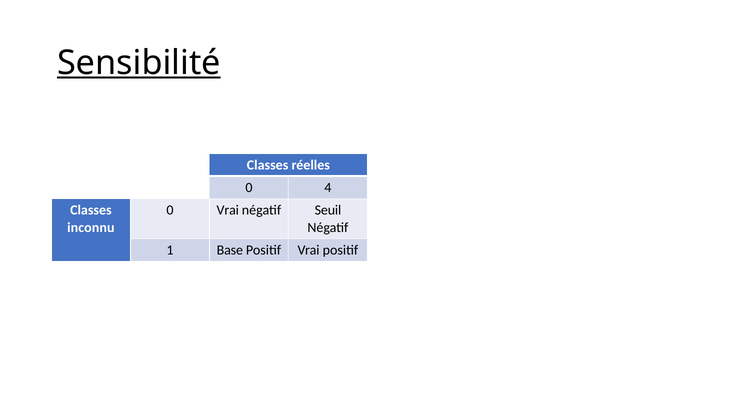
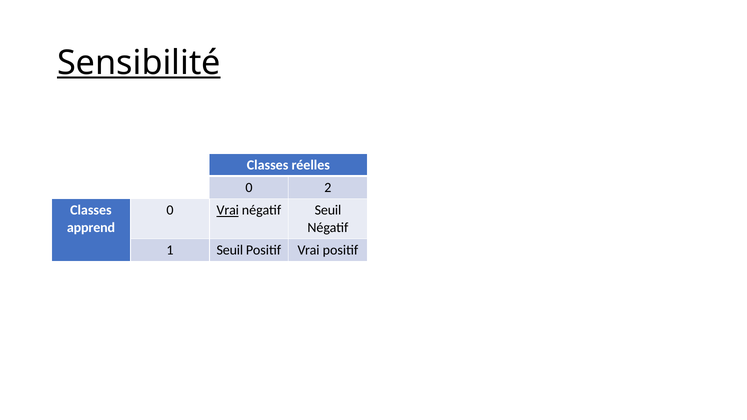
4: 4 -> 2
Vrai at (228, 210) underline: none -> present
inconnu: inconnu -> apprend
1 Base: Base -> Seuil
